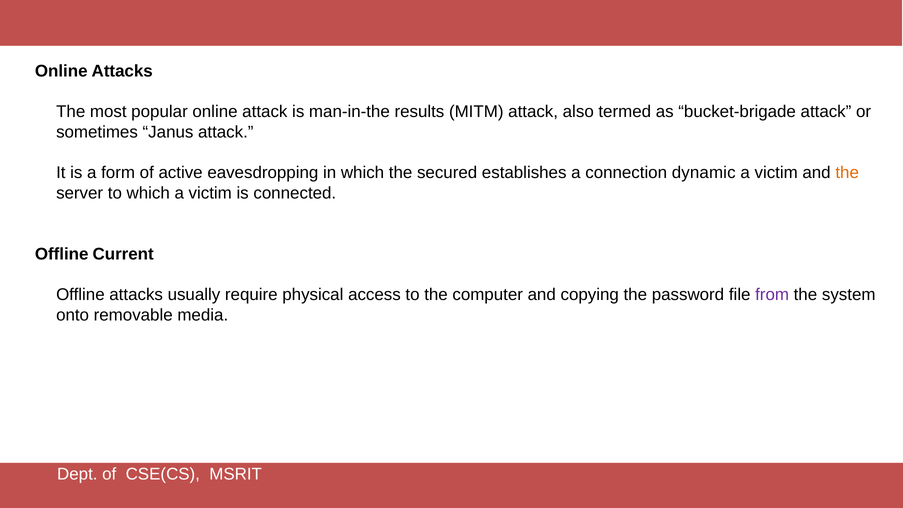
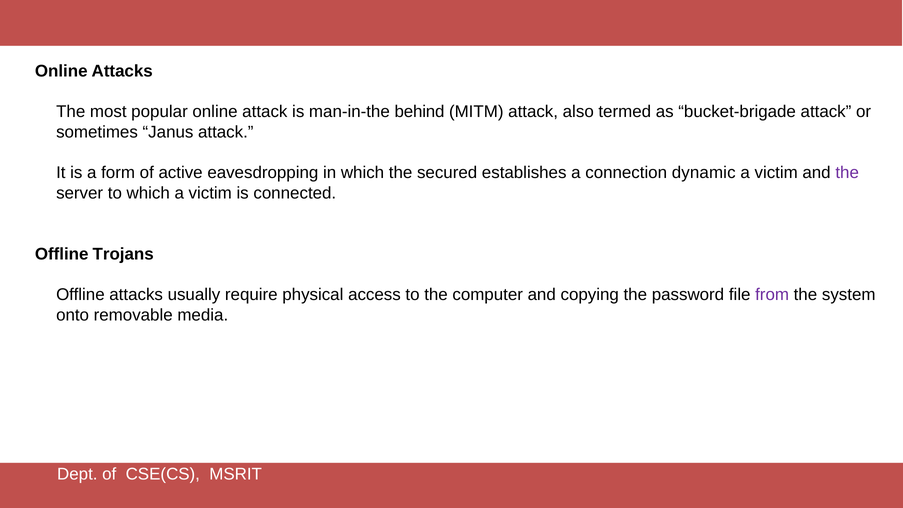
results: results -> behind
the at (847, 173) colour: orange -> purple
Current: Current -> Trojans
